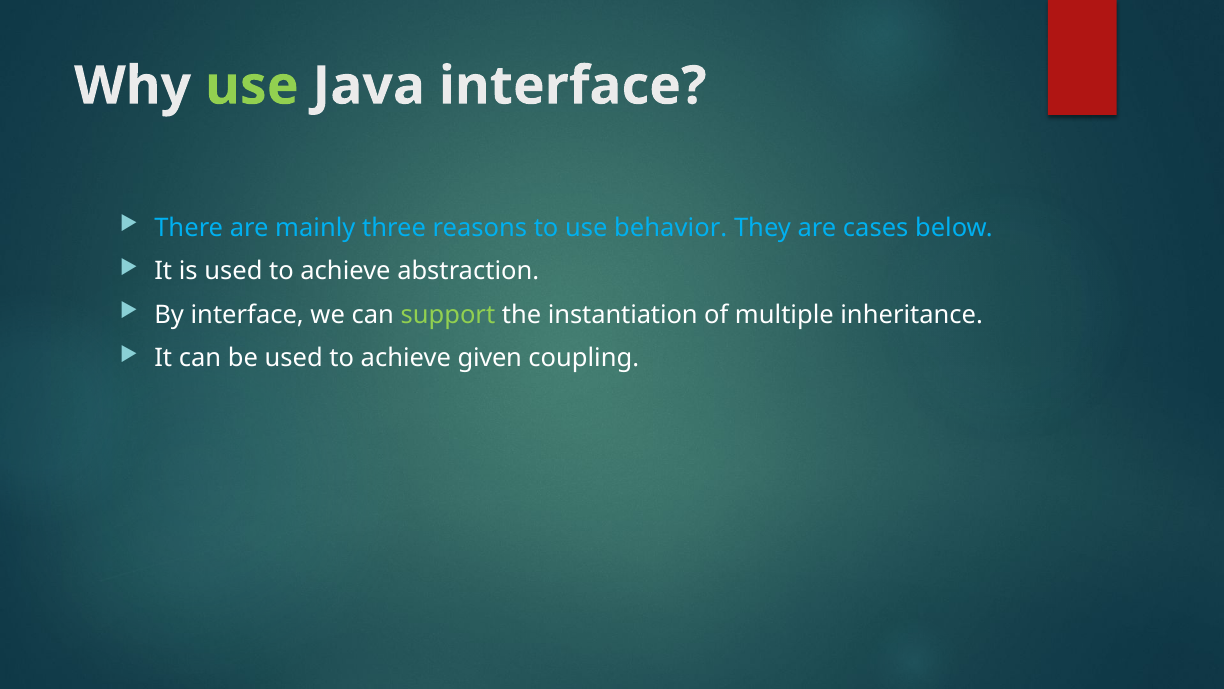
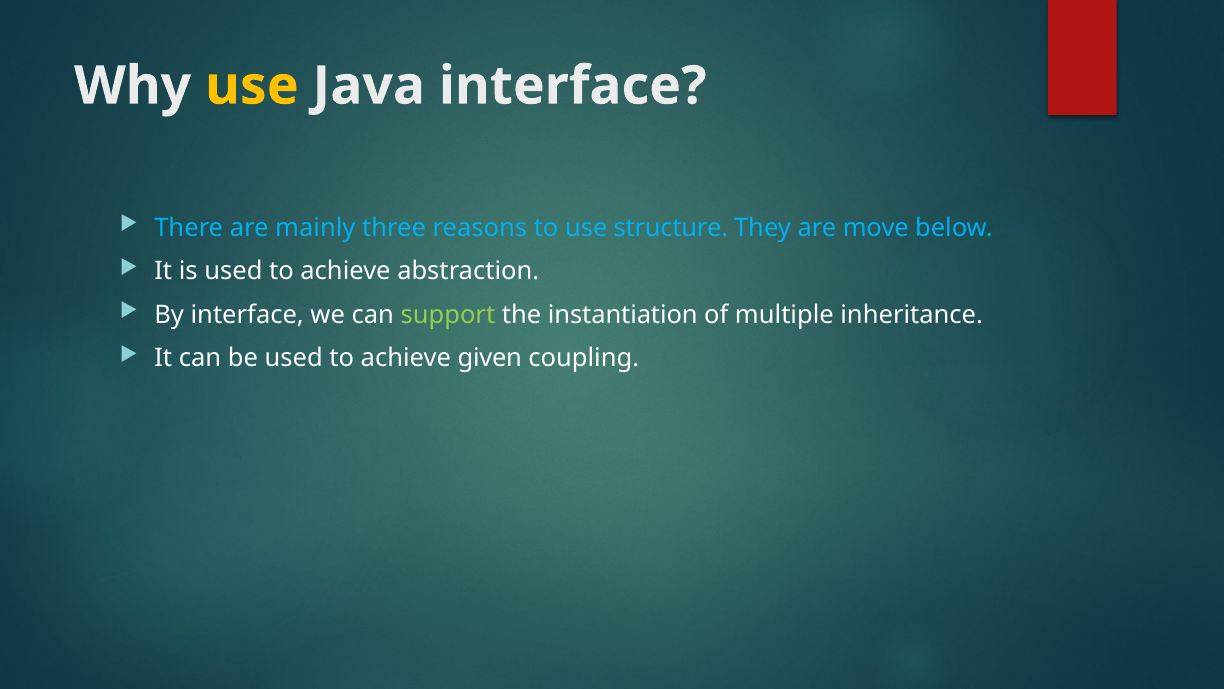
use at (252, 86) colour: light green -> yellow
behavior: behavior -> structure
cases: cases -> move
